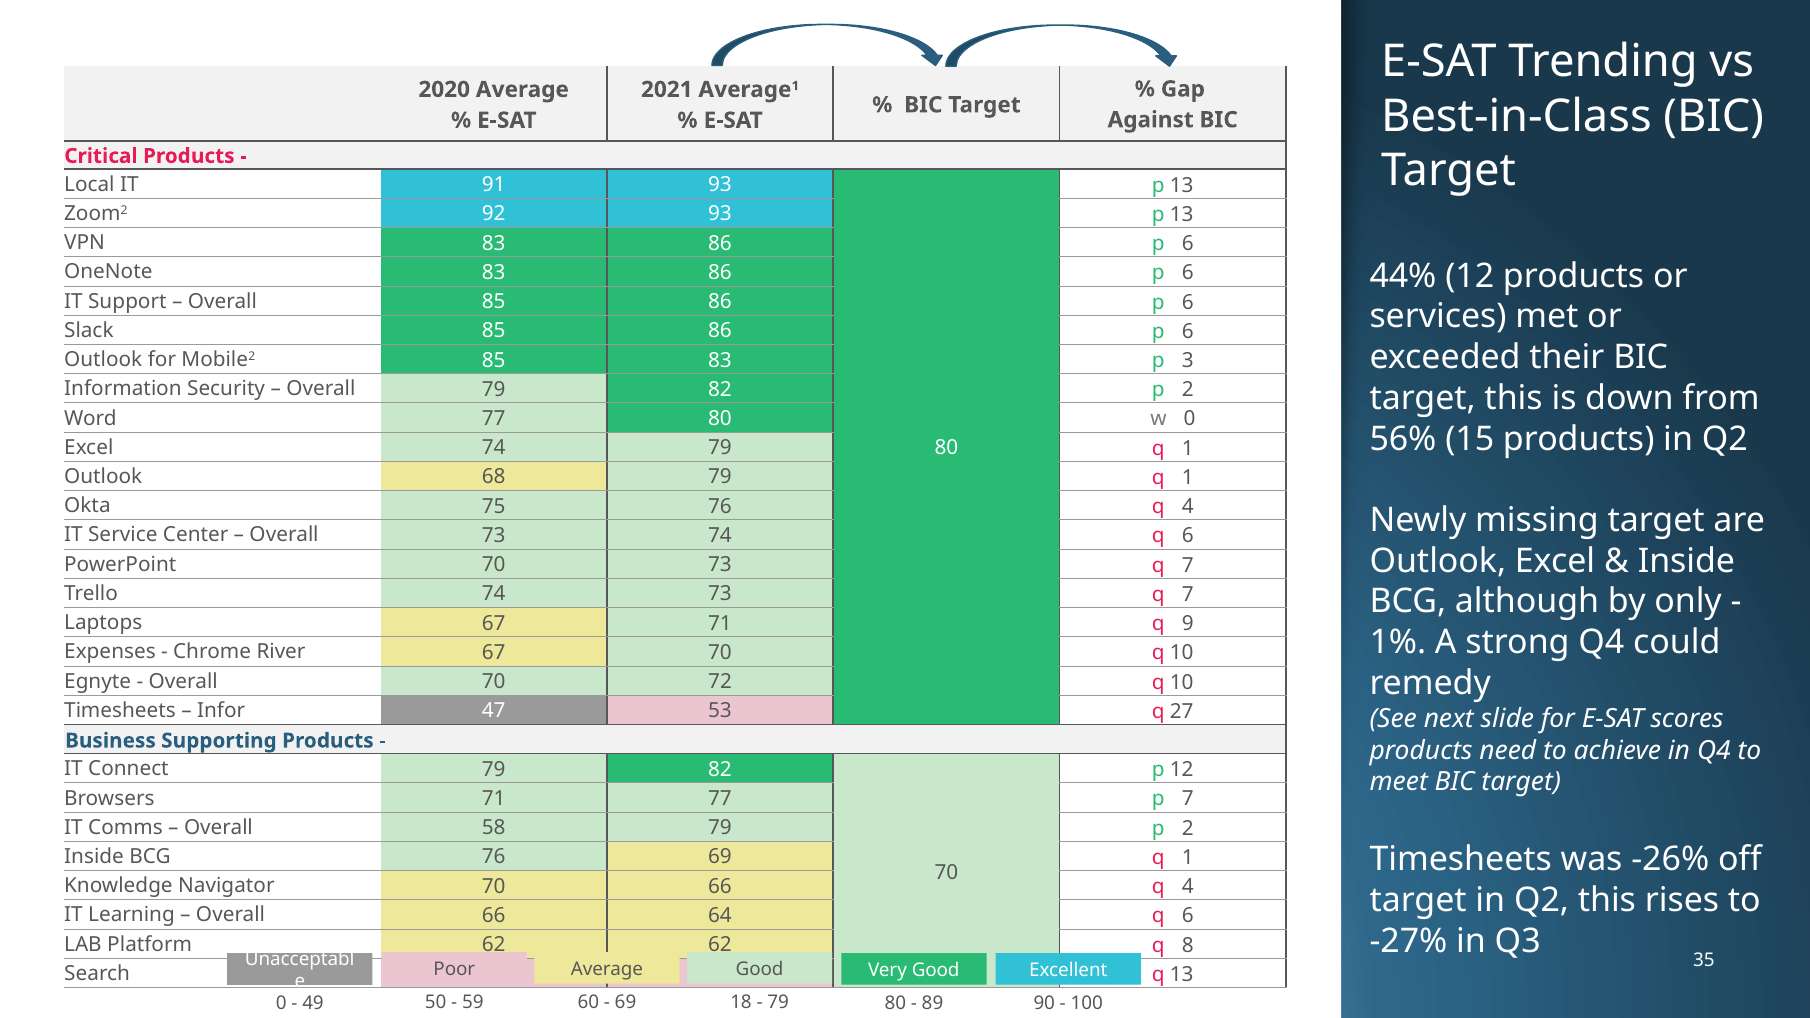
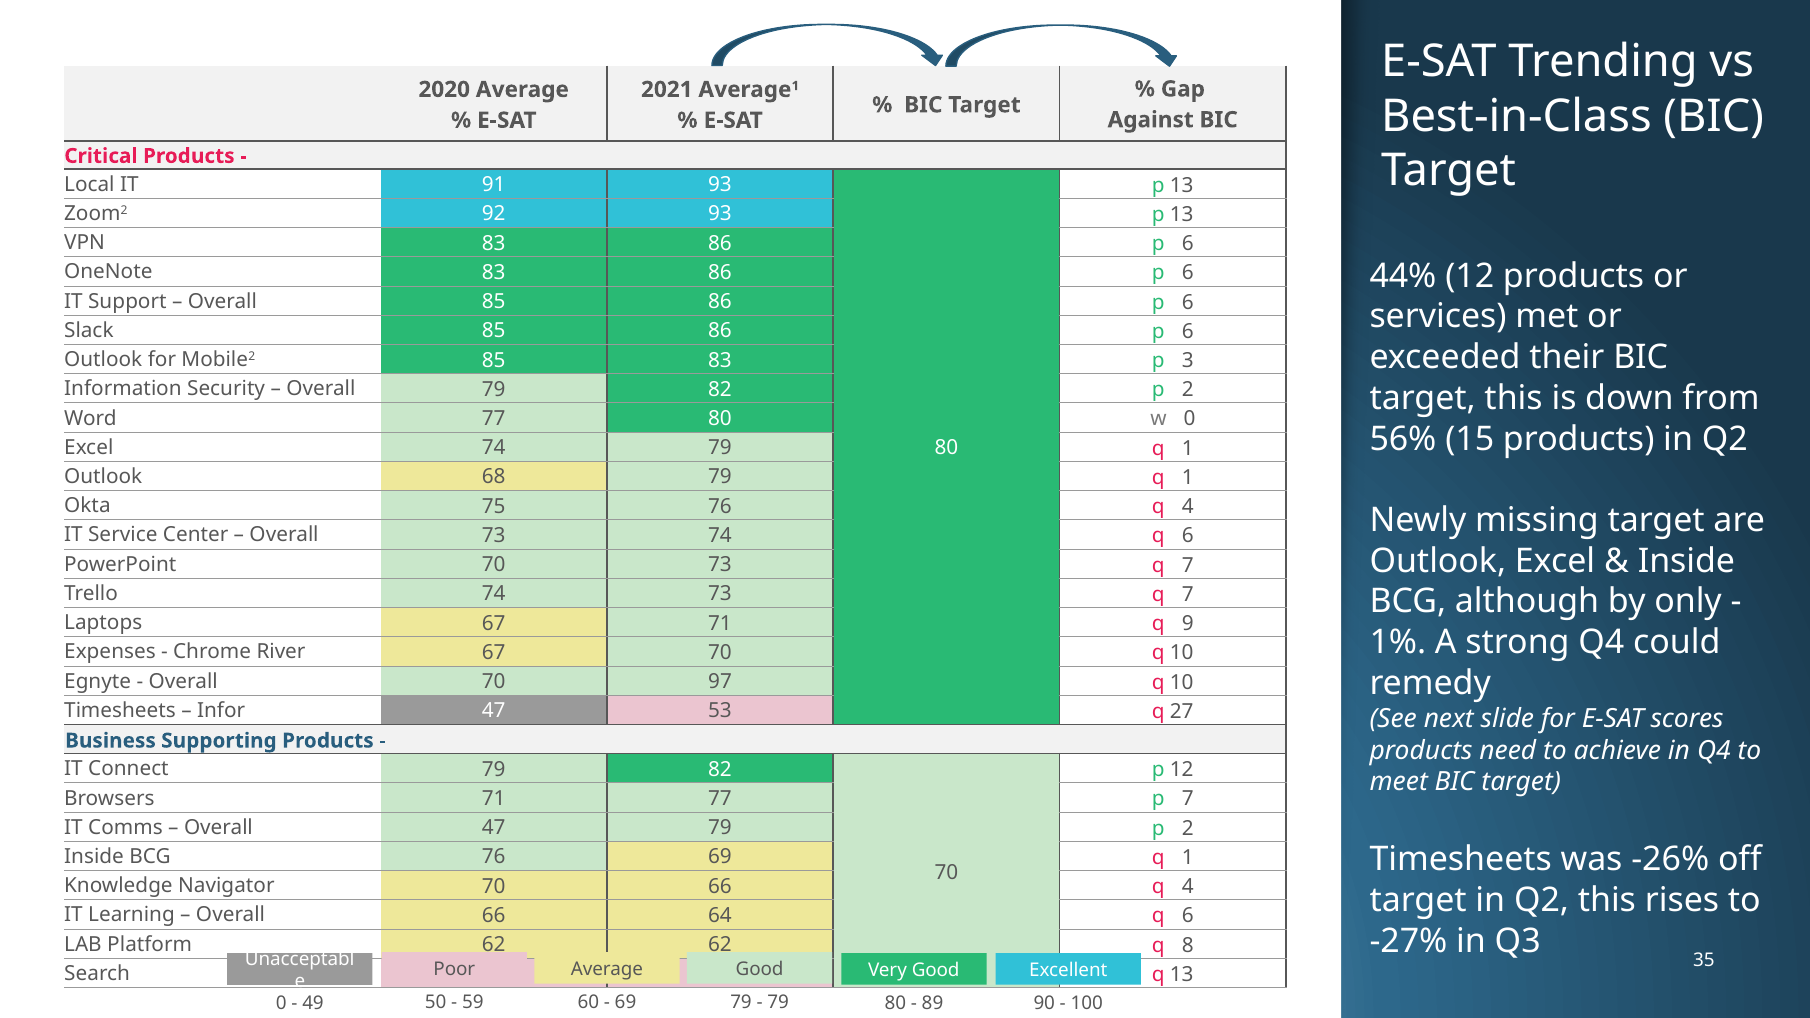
72: 72 -> 97
Overall 58: 58 -> 47
59 18: 18 -> 79
